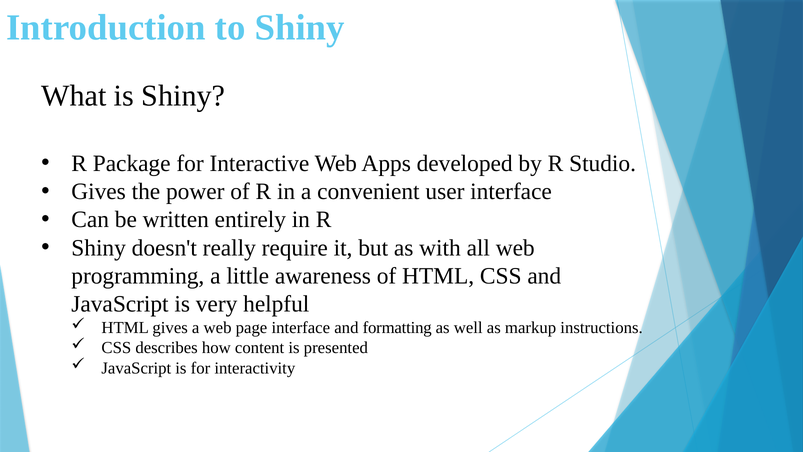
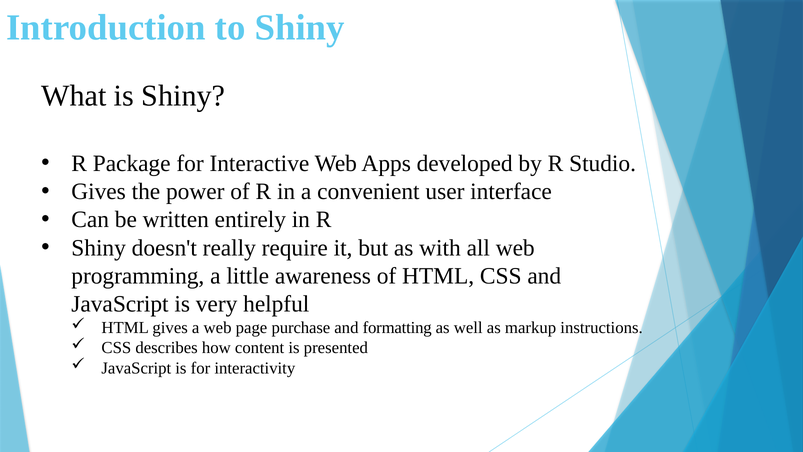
page interface: interface -> purchase
